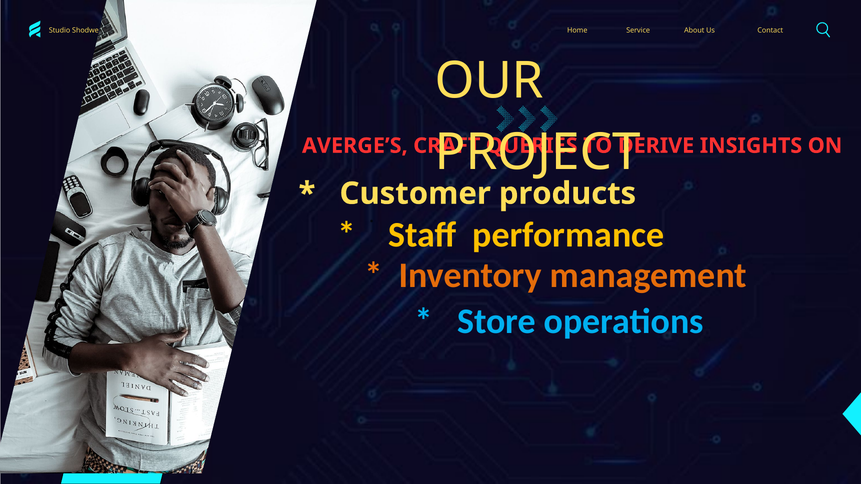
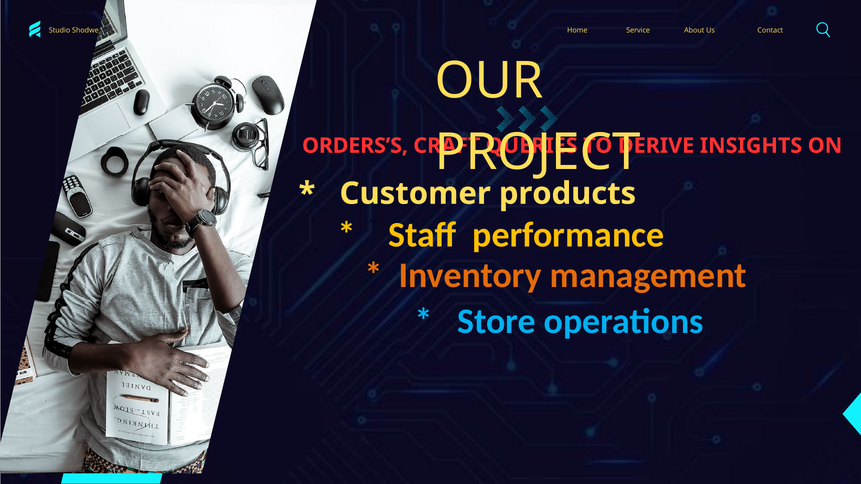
AVERGE’S: AVERGE’S -> ORDERS’S
